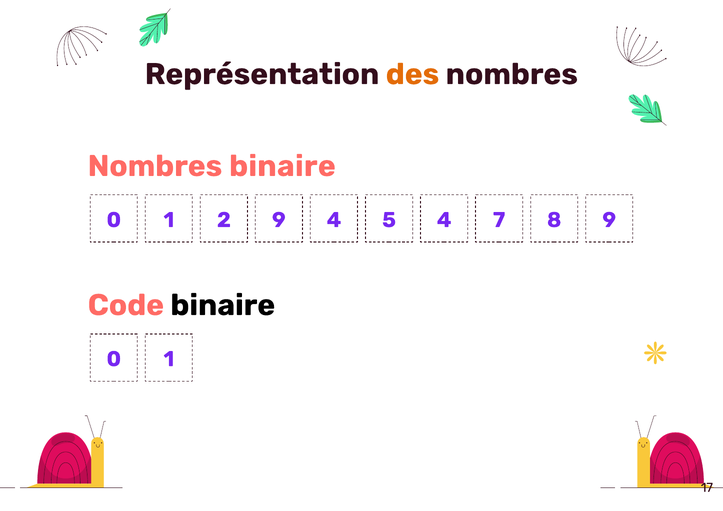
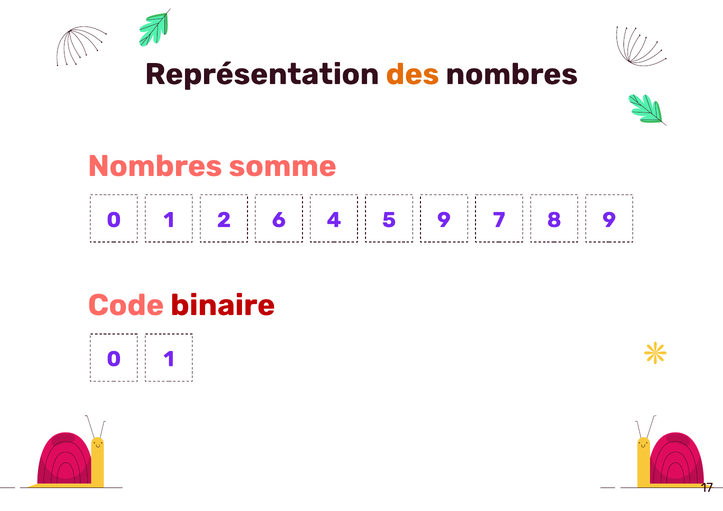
Nombres binaire: binaire -> somme
2 9: 9 -> 6
5 4: 4 -> 9
binaire at (223, 305) colour: black -> red
